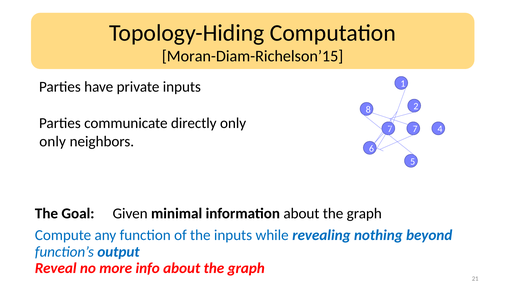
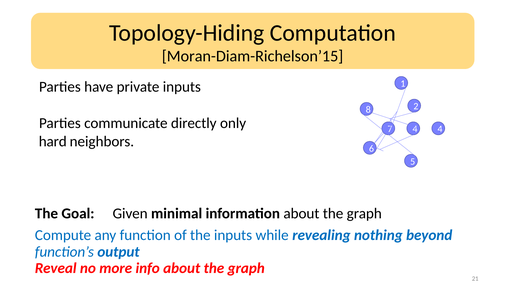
7 7: 7 -> 4
only at (53, 141): only -> hard
